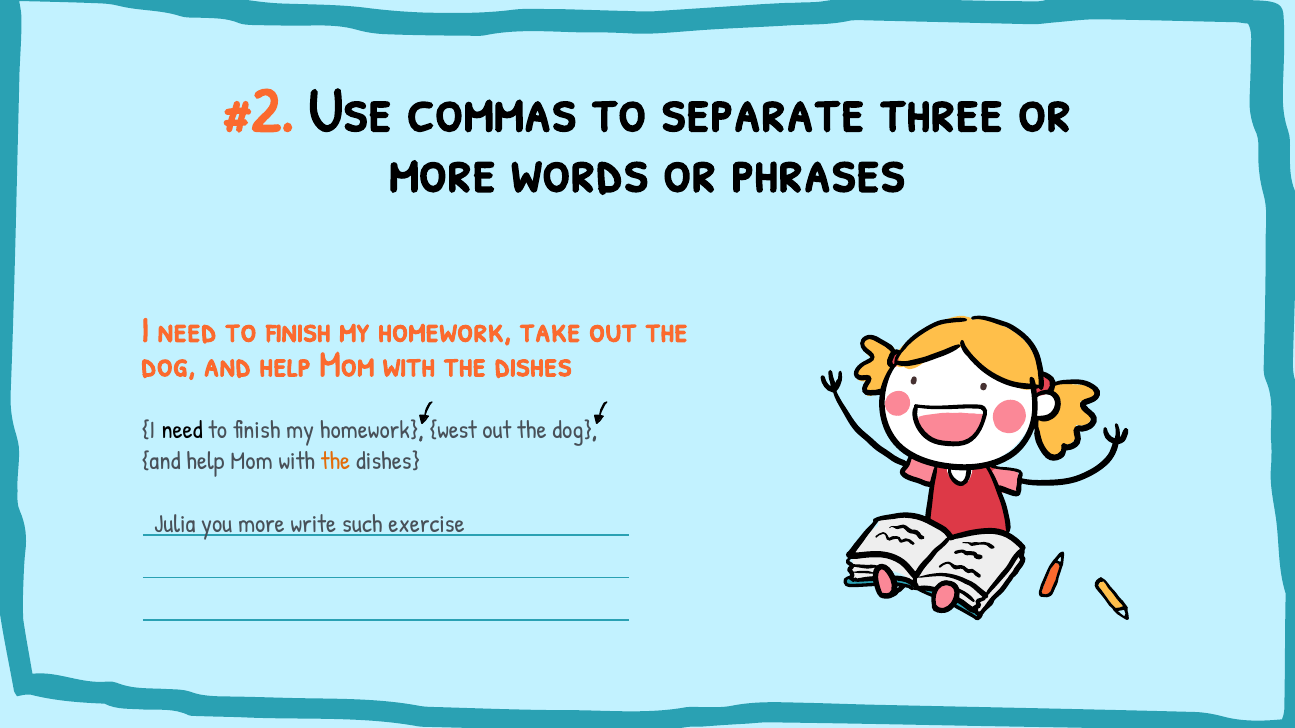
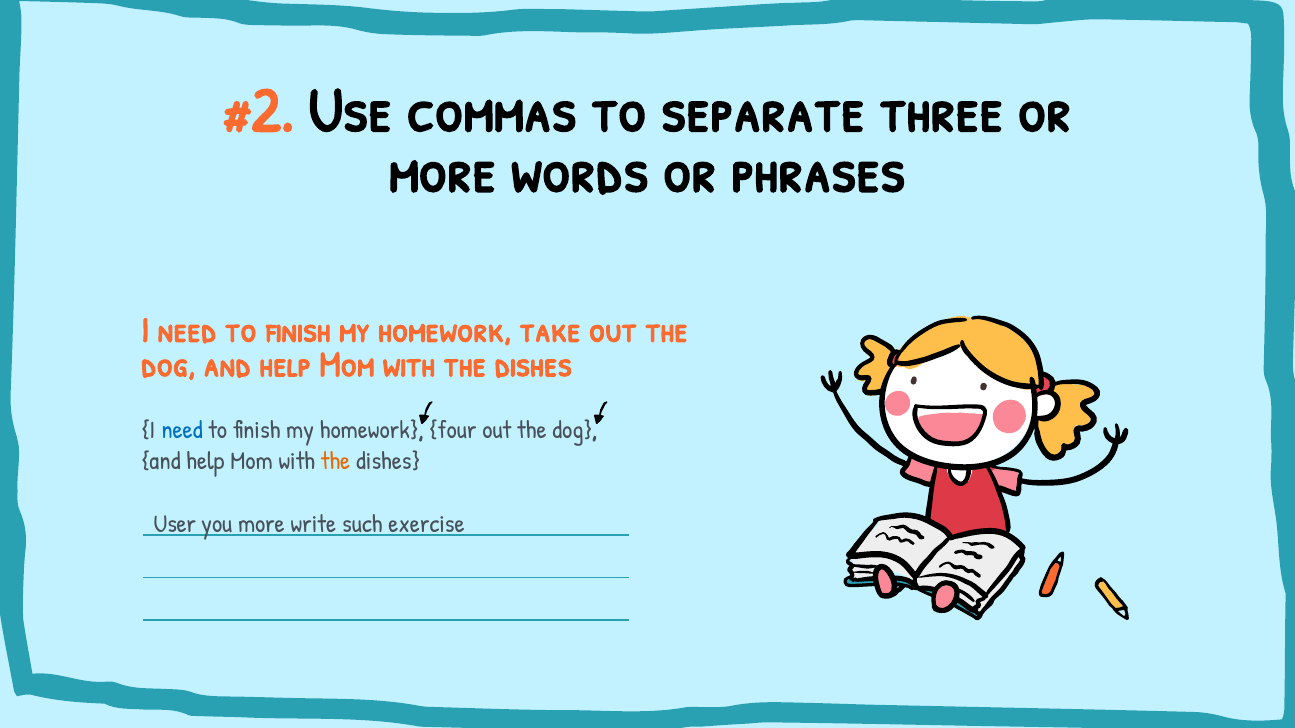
need at (182, 431) colour: black -> blue
west: west -> four
Julia: Julia -> User
